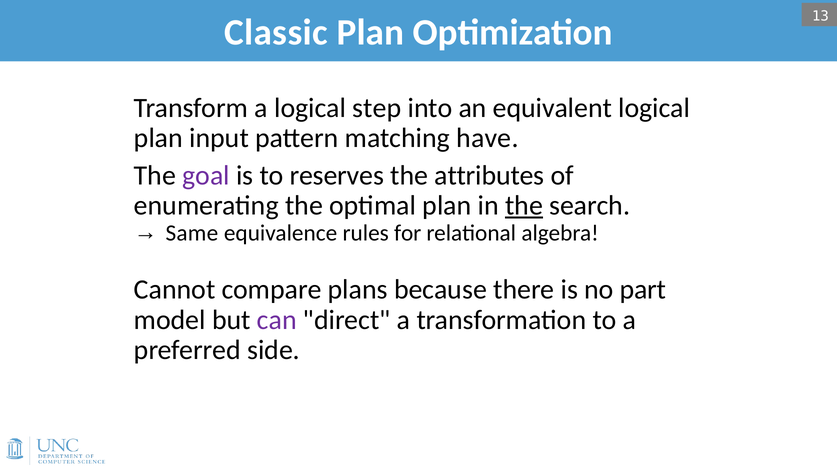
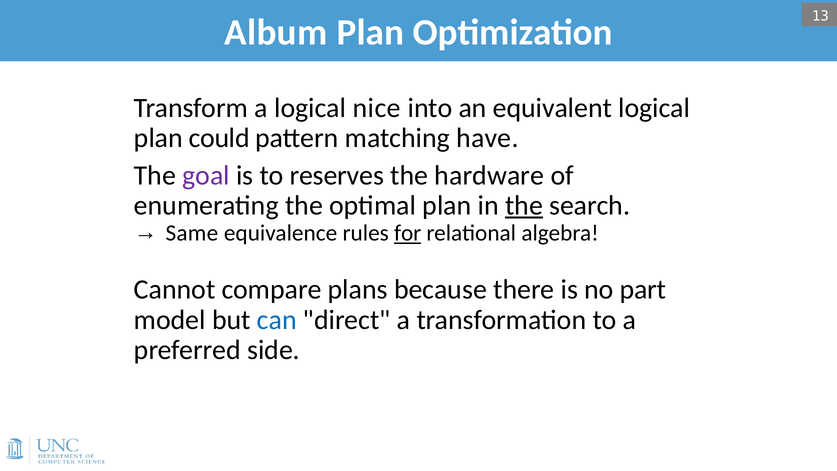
Classic: Classic -> Album
step: step -> nice
input: input -> could
attributes: attributes -> hardware
for underline: none -> present
can colour: purple -> blue
